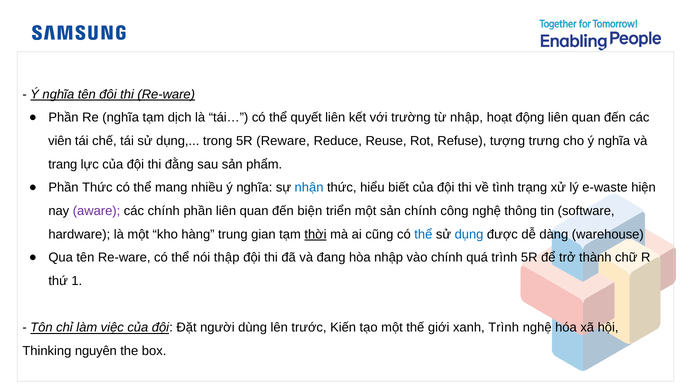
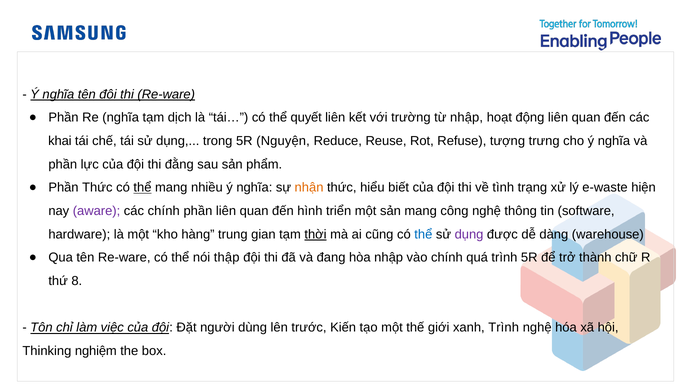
viên: viên -> khai
Reware: Reware -> Nguyện
trang at (63, 164): trang -> phần
thể at (142, 187) underline: none -> present
nhận colour: blue -> orange
biện: biện -> hình
sản chính: chính -> mang
dụng at (469, 234) colour: blue -> purple
1: 1 -> 8
nguyên: nguyên -> nghiệm
